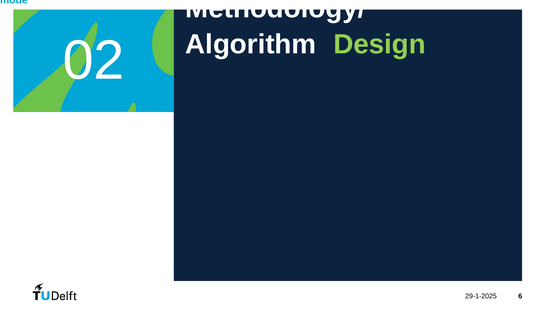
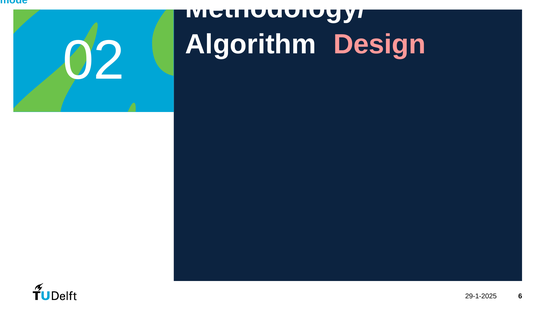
Design colour: light green -> pink
